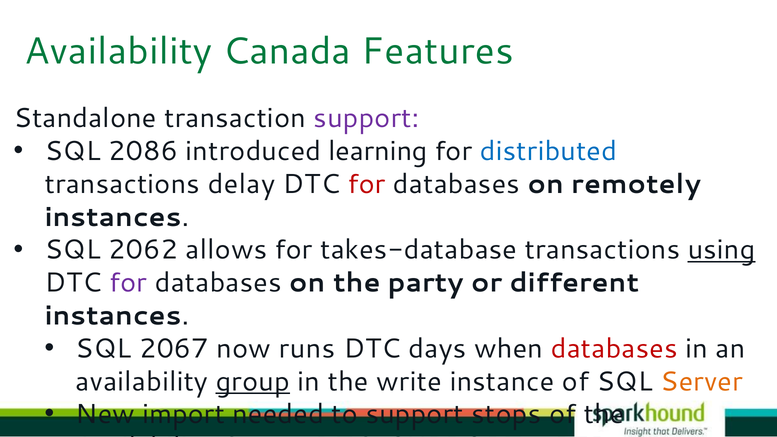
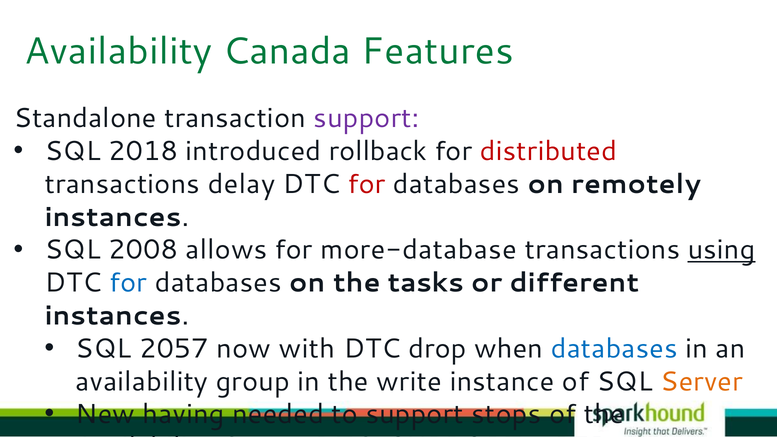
2086: 2086 -> 2018
learning: learning -> rollback
distributed colour: blue -> red
2062: 2062 -> 2008
takes-database: takes-database -> more-database
for at (128, 283) colour: purple -> blue
party: party -> tasks
2067: 2067 -> 2057
runs: runs -> with
days: days -> drop
databases at (614, 349) colour: red -> blue
group at (253, 382) underline: present -> none
import: import -> having
